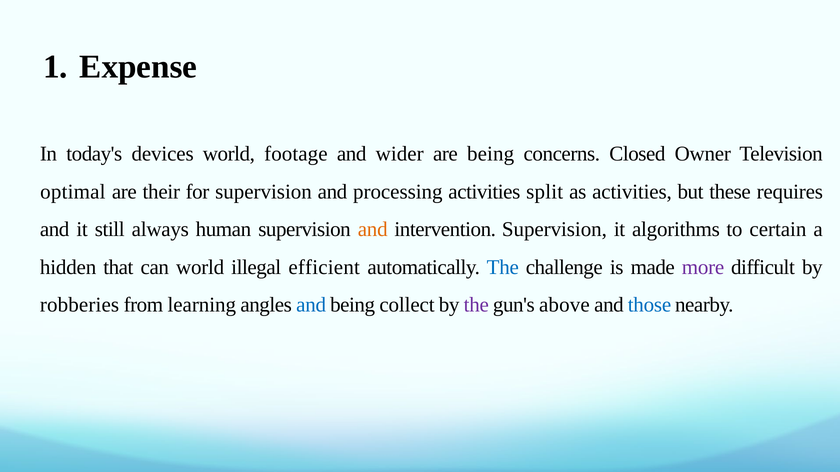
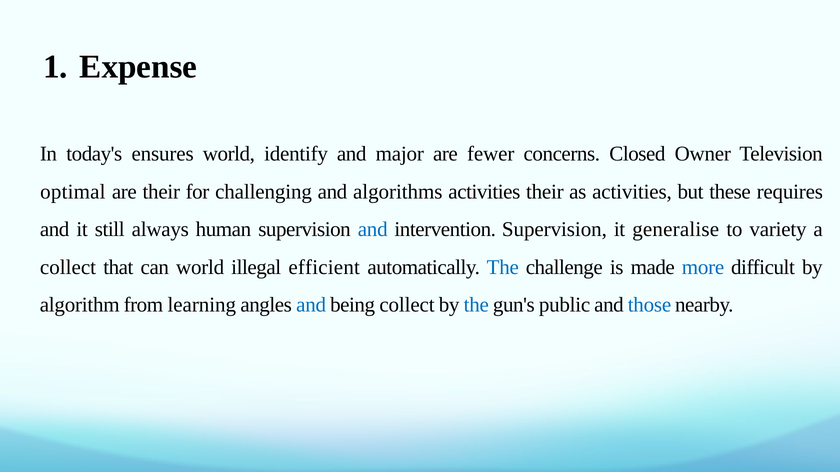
devices: devices -> ensures
footage: footage -> identify
wider: wider -> major
are being: being -> fewer
for supervision: supervision -> challenging
processing: processing -> algorithms
activities split: split -> their
and at (373, 230) colour: orange -> blue
algorithms: algorithms -> generalise
certain: certain -> variety
hidden at (68, 267): hidden -> collect
more colour: purple -> blue
robberies: robberies -> algorithm
the at (476, 305) colour: purple -> blue
above: above -> public
